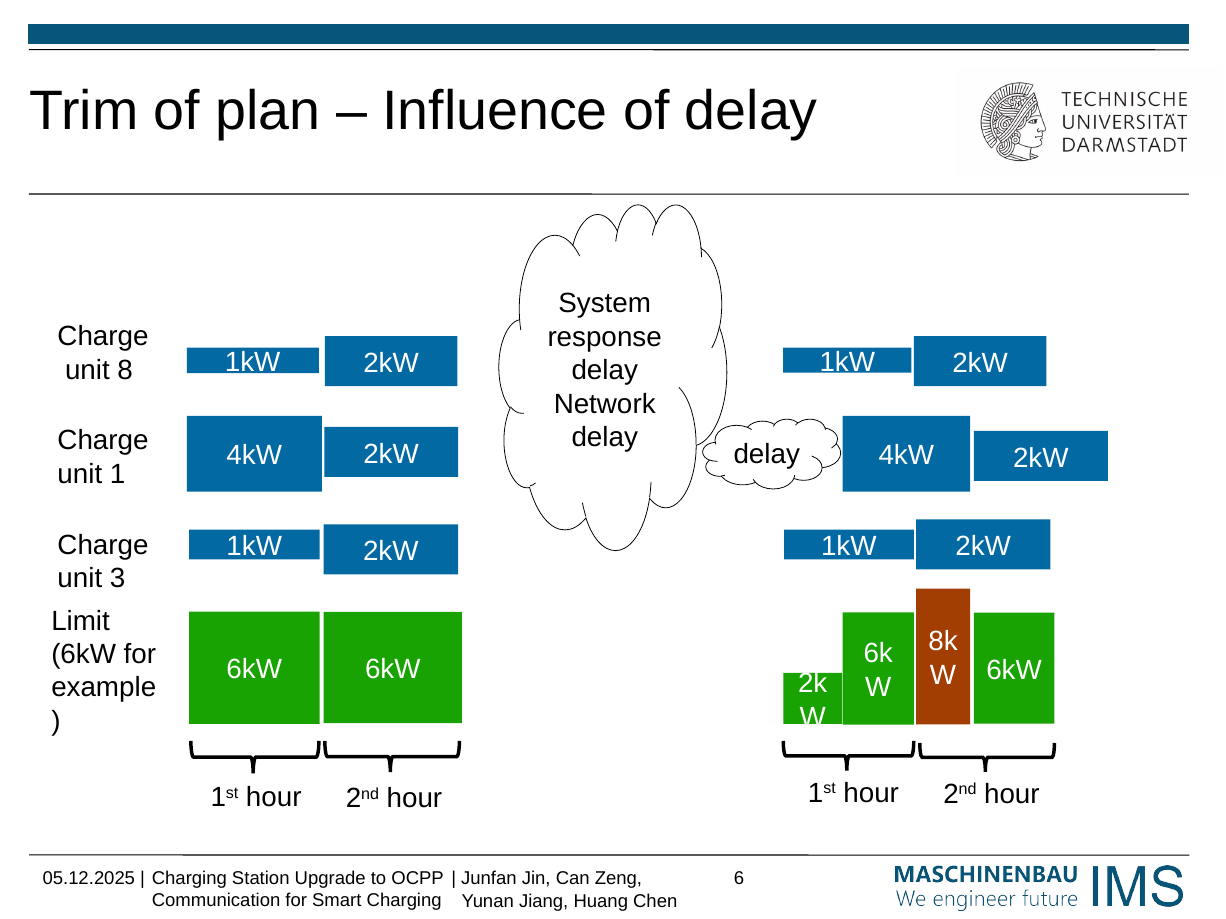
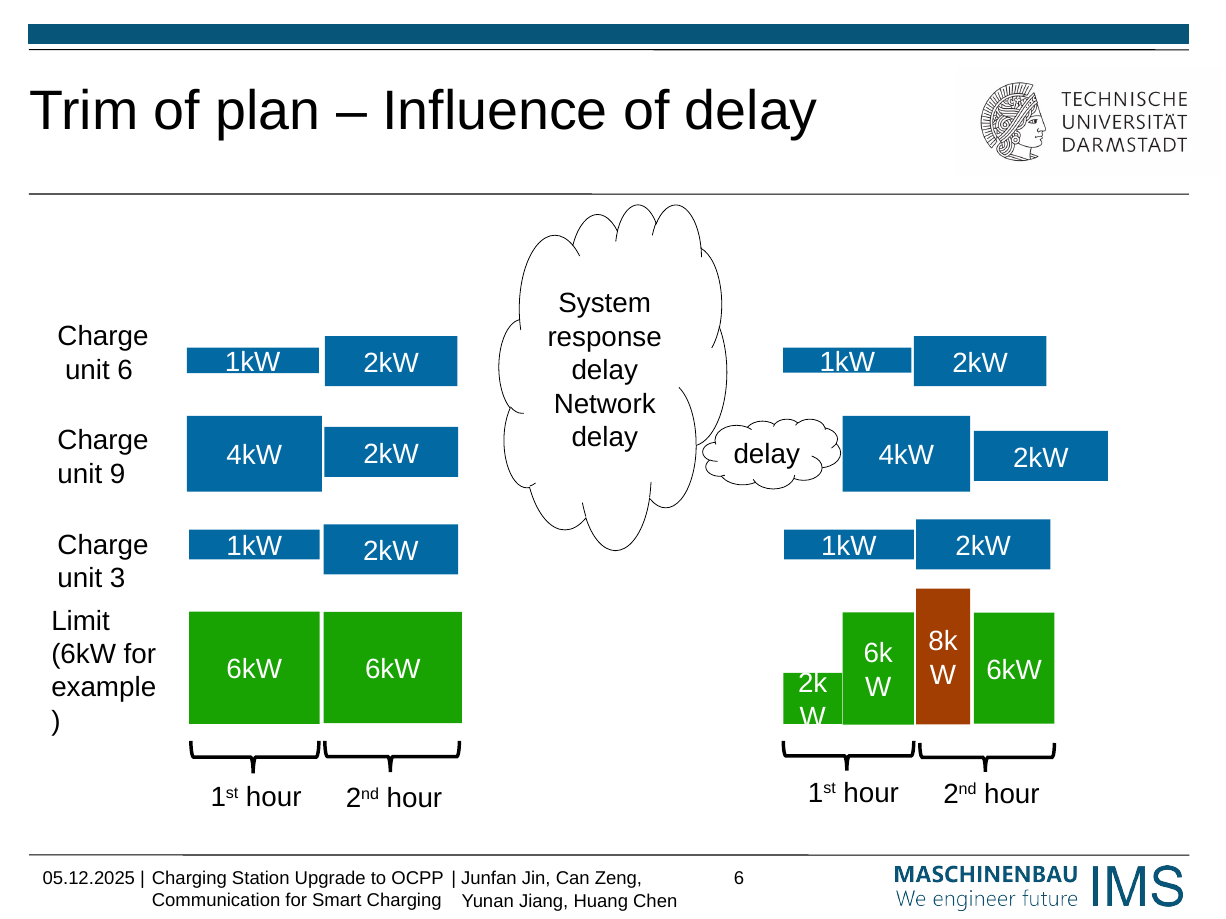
unit 8: 8 -> 6
1: 1 -> 9
